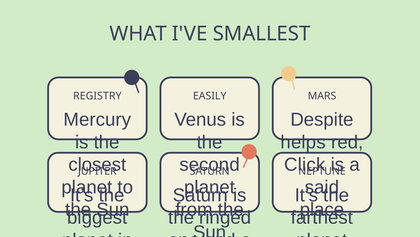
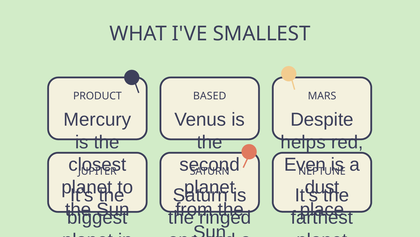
REGISTRY: REGISTRY -> PRODUCT
EASILY: EASILY -> BASED
Click: Click -> Even
said: said -> dust
